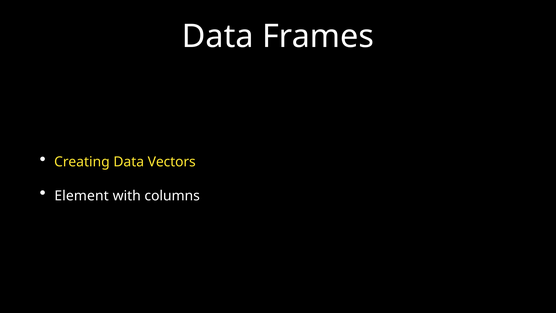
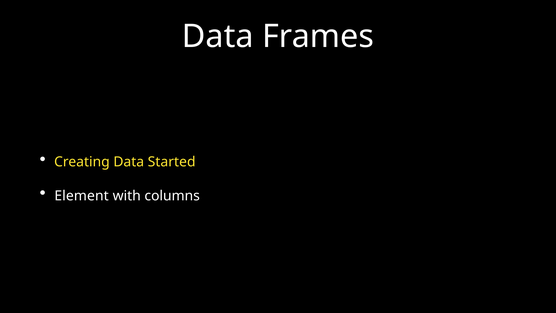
Vectors: Vectors -> Started
